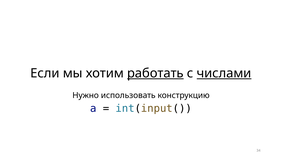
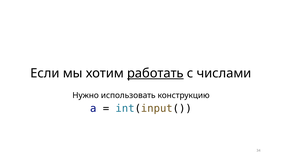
числами underline: present -> none
